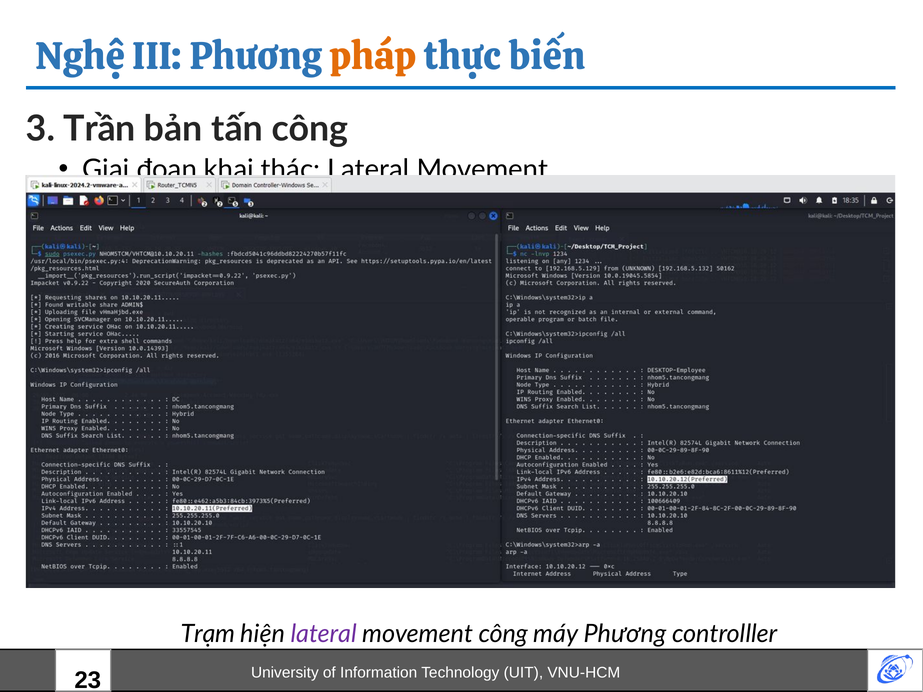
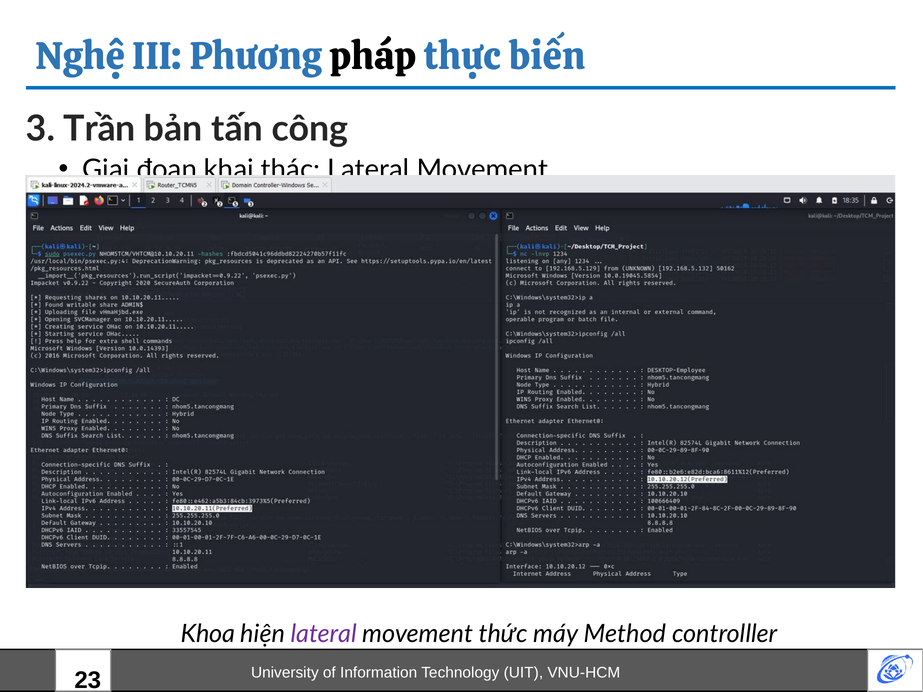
pháp colour: orange -> black
Trạm: Trạm -> Khoa
movement công: công -> thức
máy Phương: Phương -> Method
